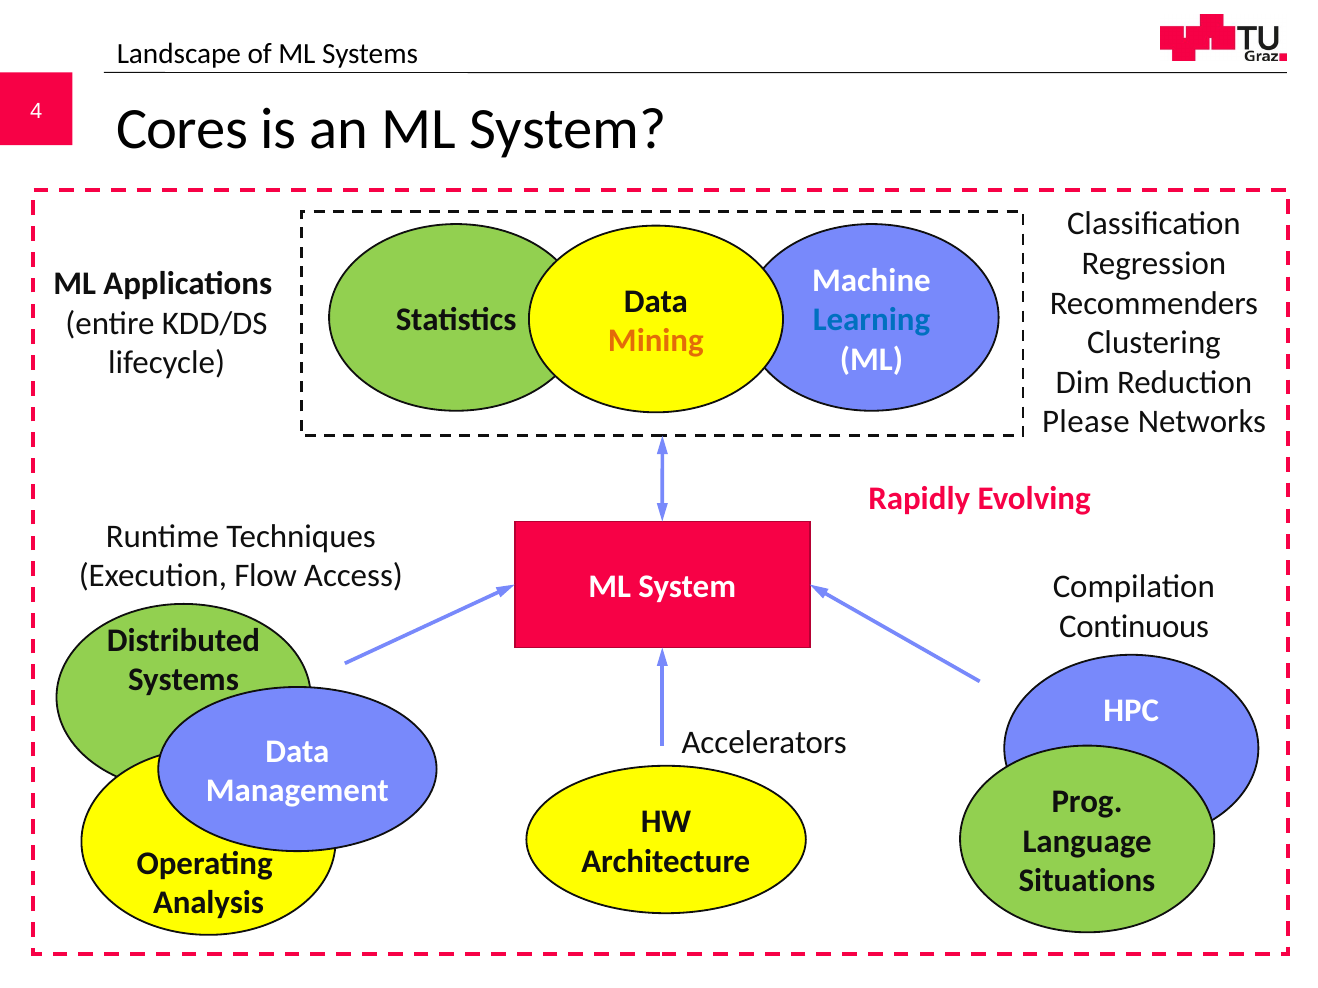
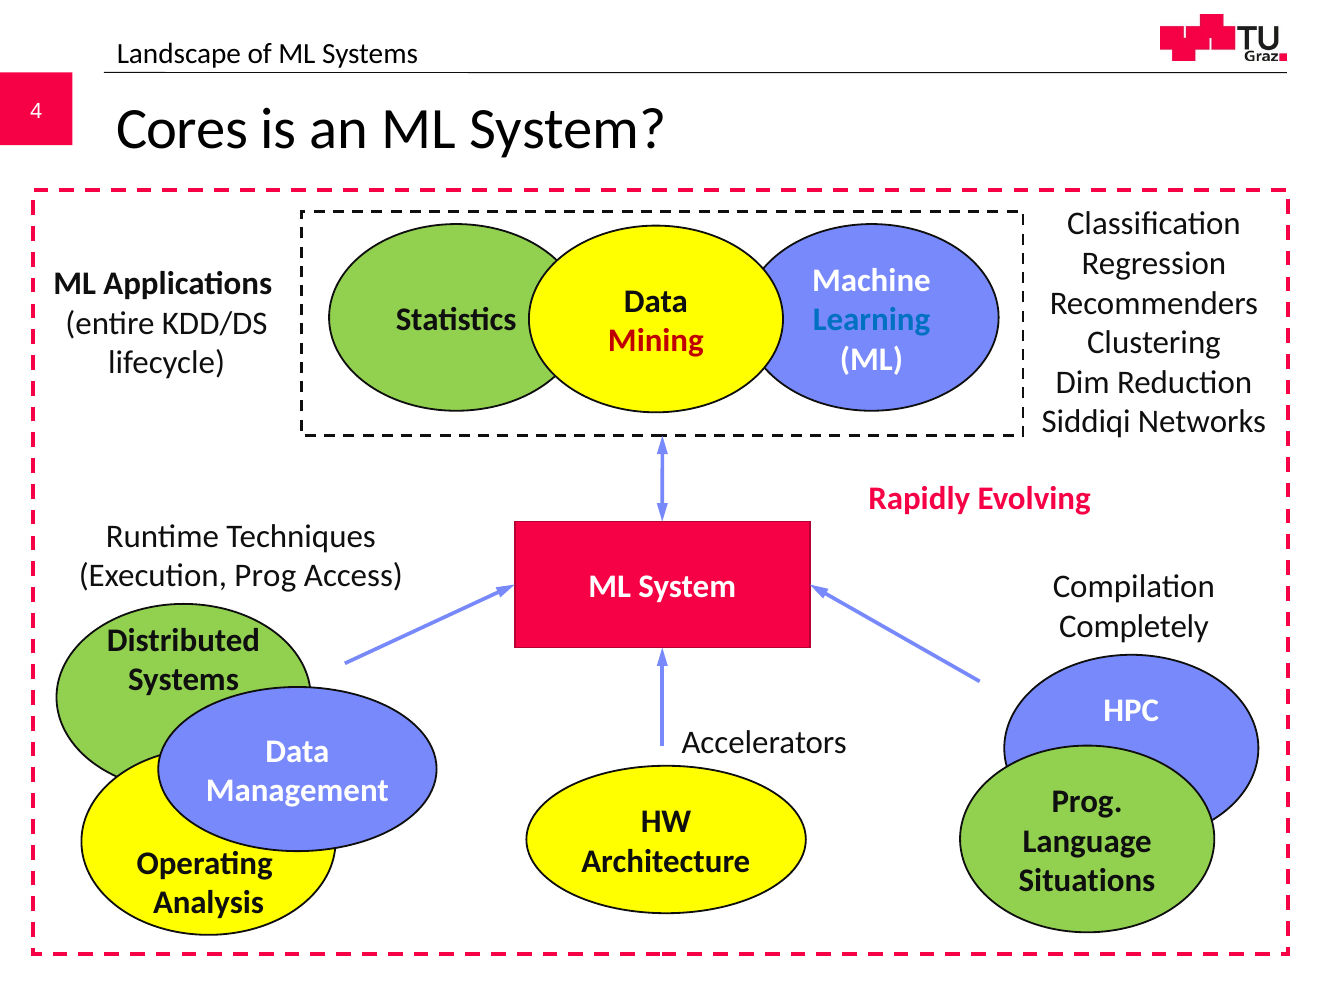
Mining colour: orange -> red
Please at (1086, 422): Please -> Siddiqi
Execution Flow: Flow -> Prog
Continuous: Continuous -> Completely
